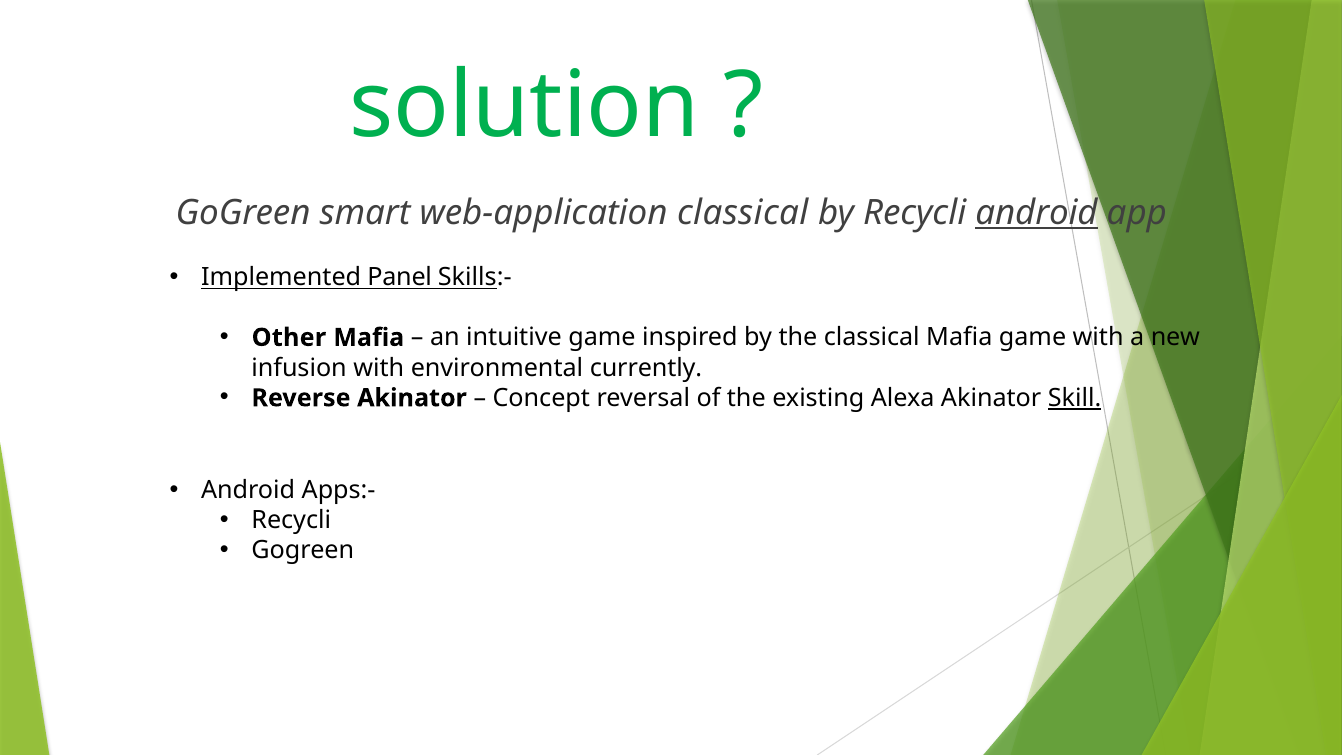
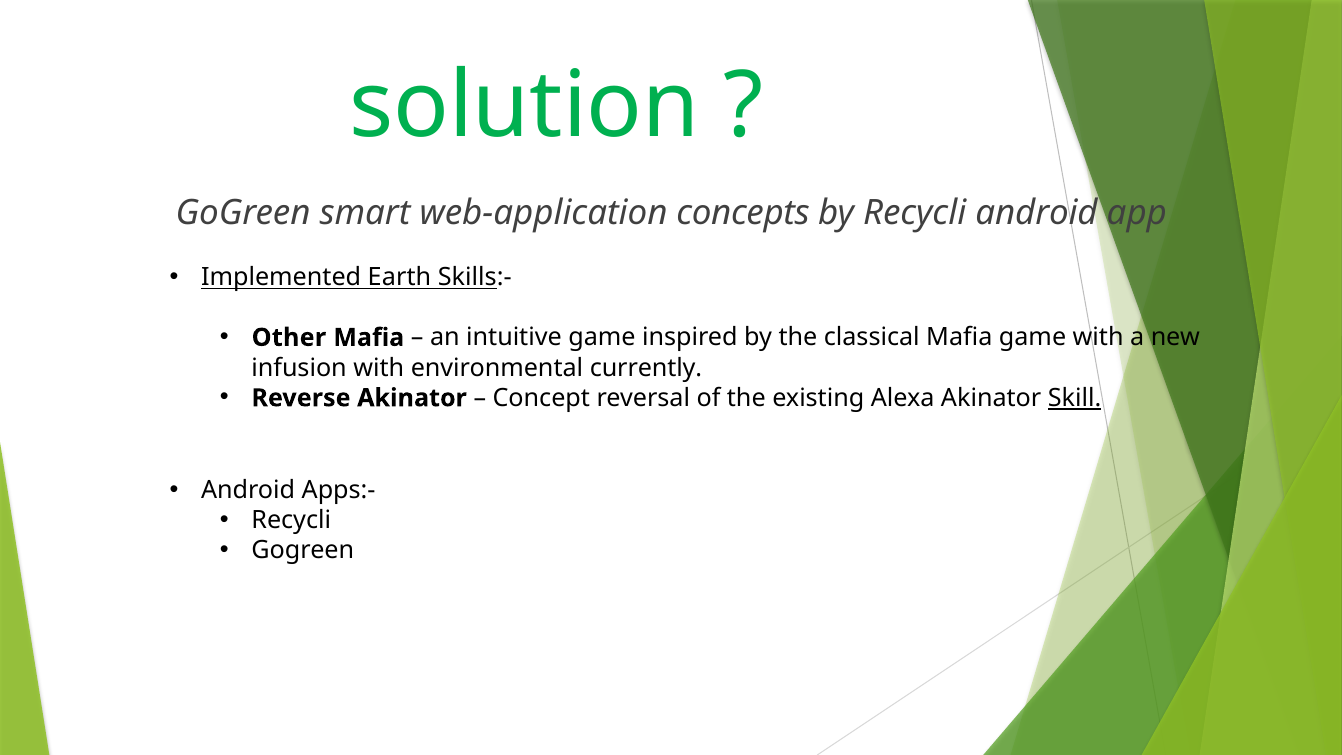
web-application classical: classical -> concepts
android at (1037, 213) underline: present -> none
Panel: Panel -> Earth
